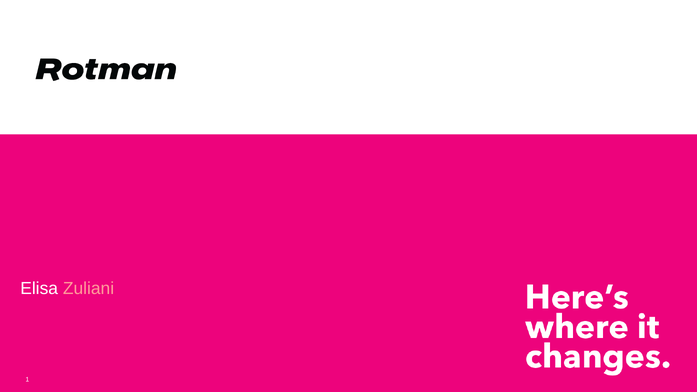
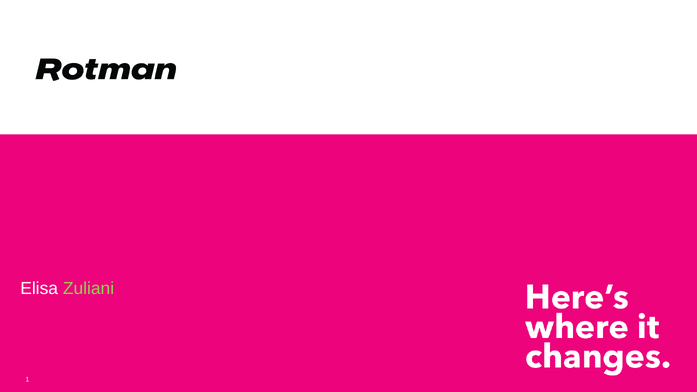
Zuliani colour: pink -> light green
